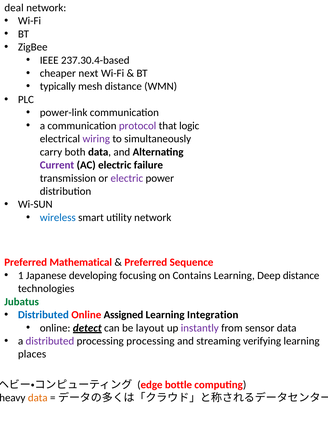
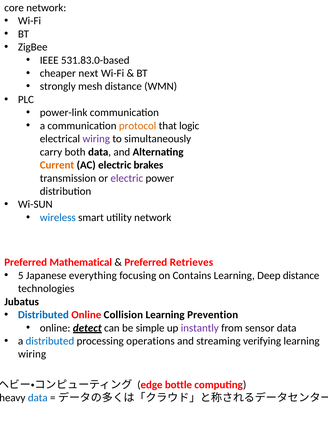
deal: deal -> core
237.30.4-based: 237.30.4-based -> 531.83.0-based
typically: typically -> strongly
protocol colour: purple -> orange
Current colour: purple -> orange
failure: failure -> brakes
Sequence: Sequence -> Retrieves
1: 1 -> 5
developing: developing -> everything
Jubatus colour: green -> black
Assigned: Assigned -> Collision
Integration: Integration -> Prevention
layout: layout -> simple
distributed at (50, 341) colour: purple -> blue
processing processing: processing -> operations
places at (32, 354): places -> wiring
data at (38, 398) colour: orange -> blue
